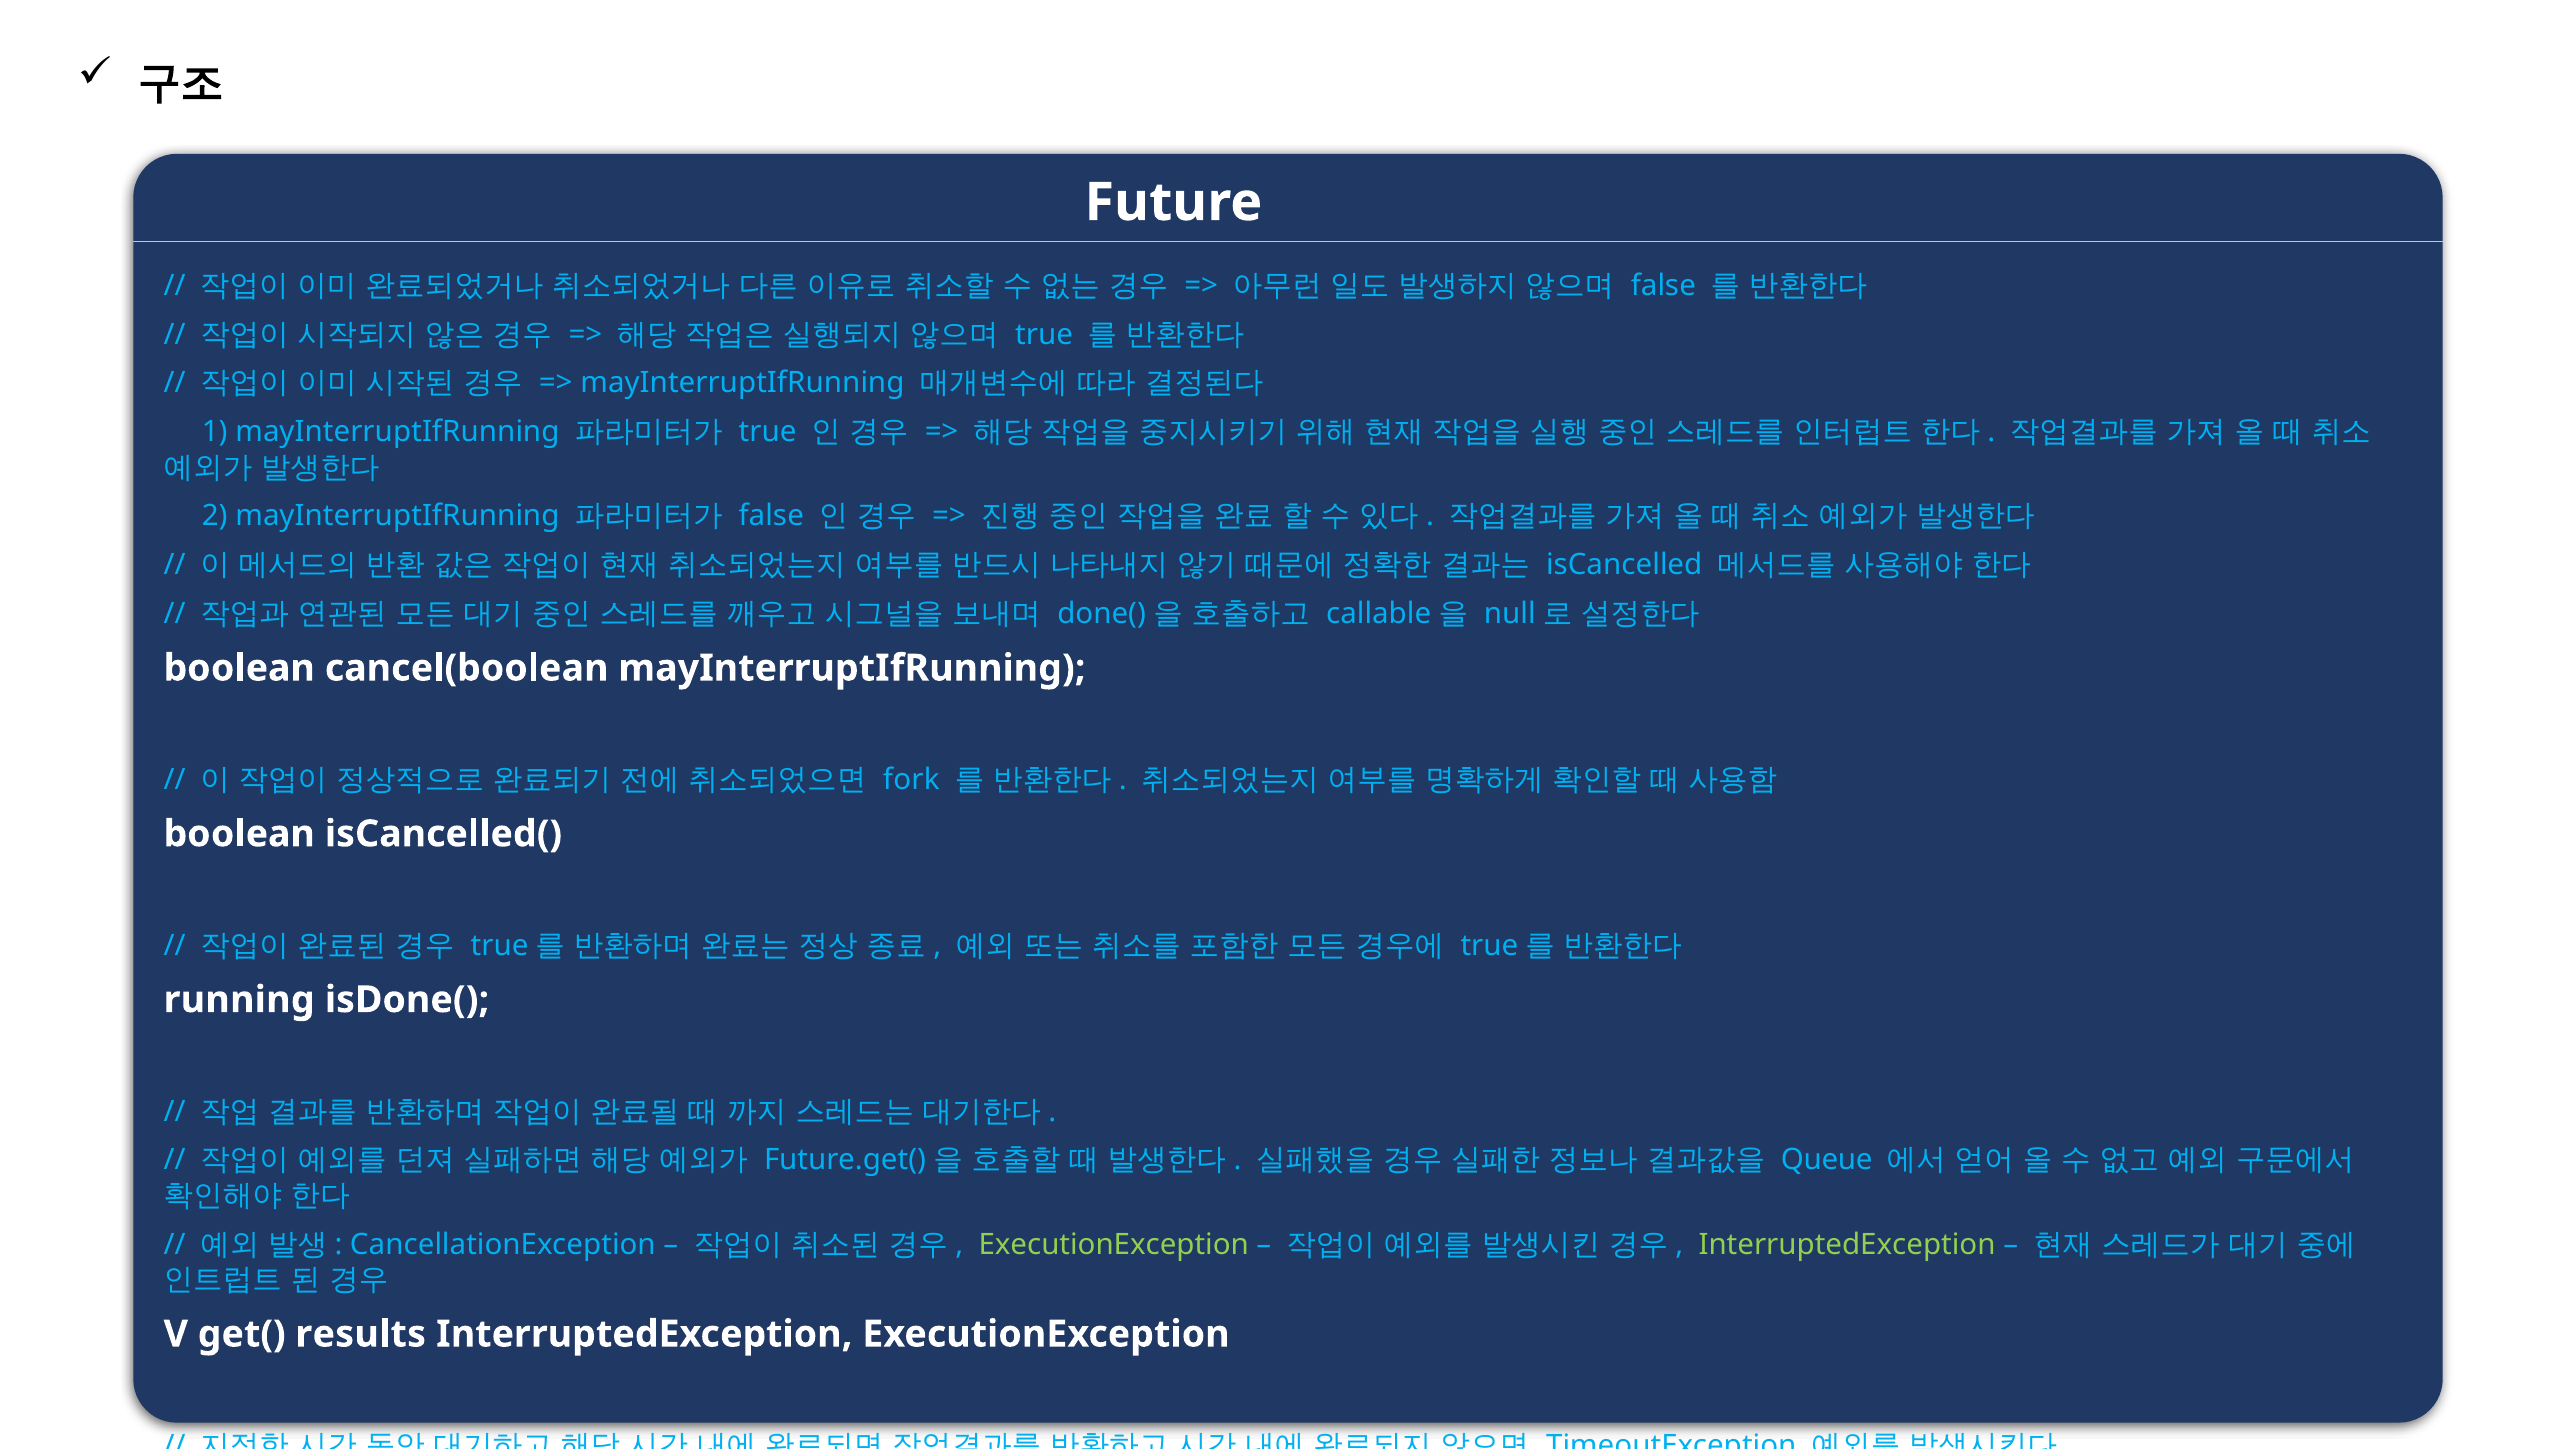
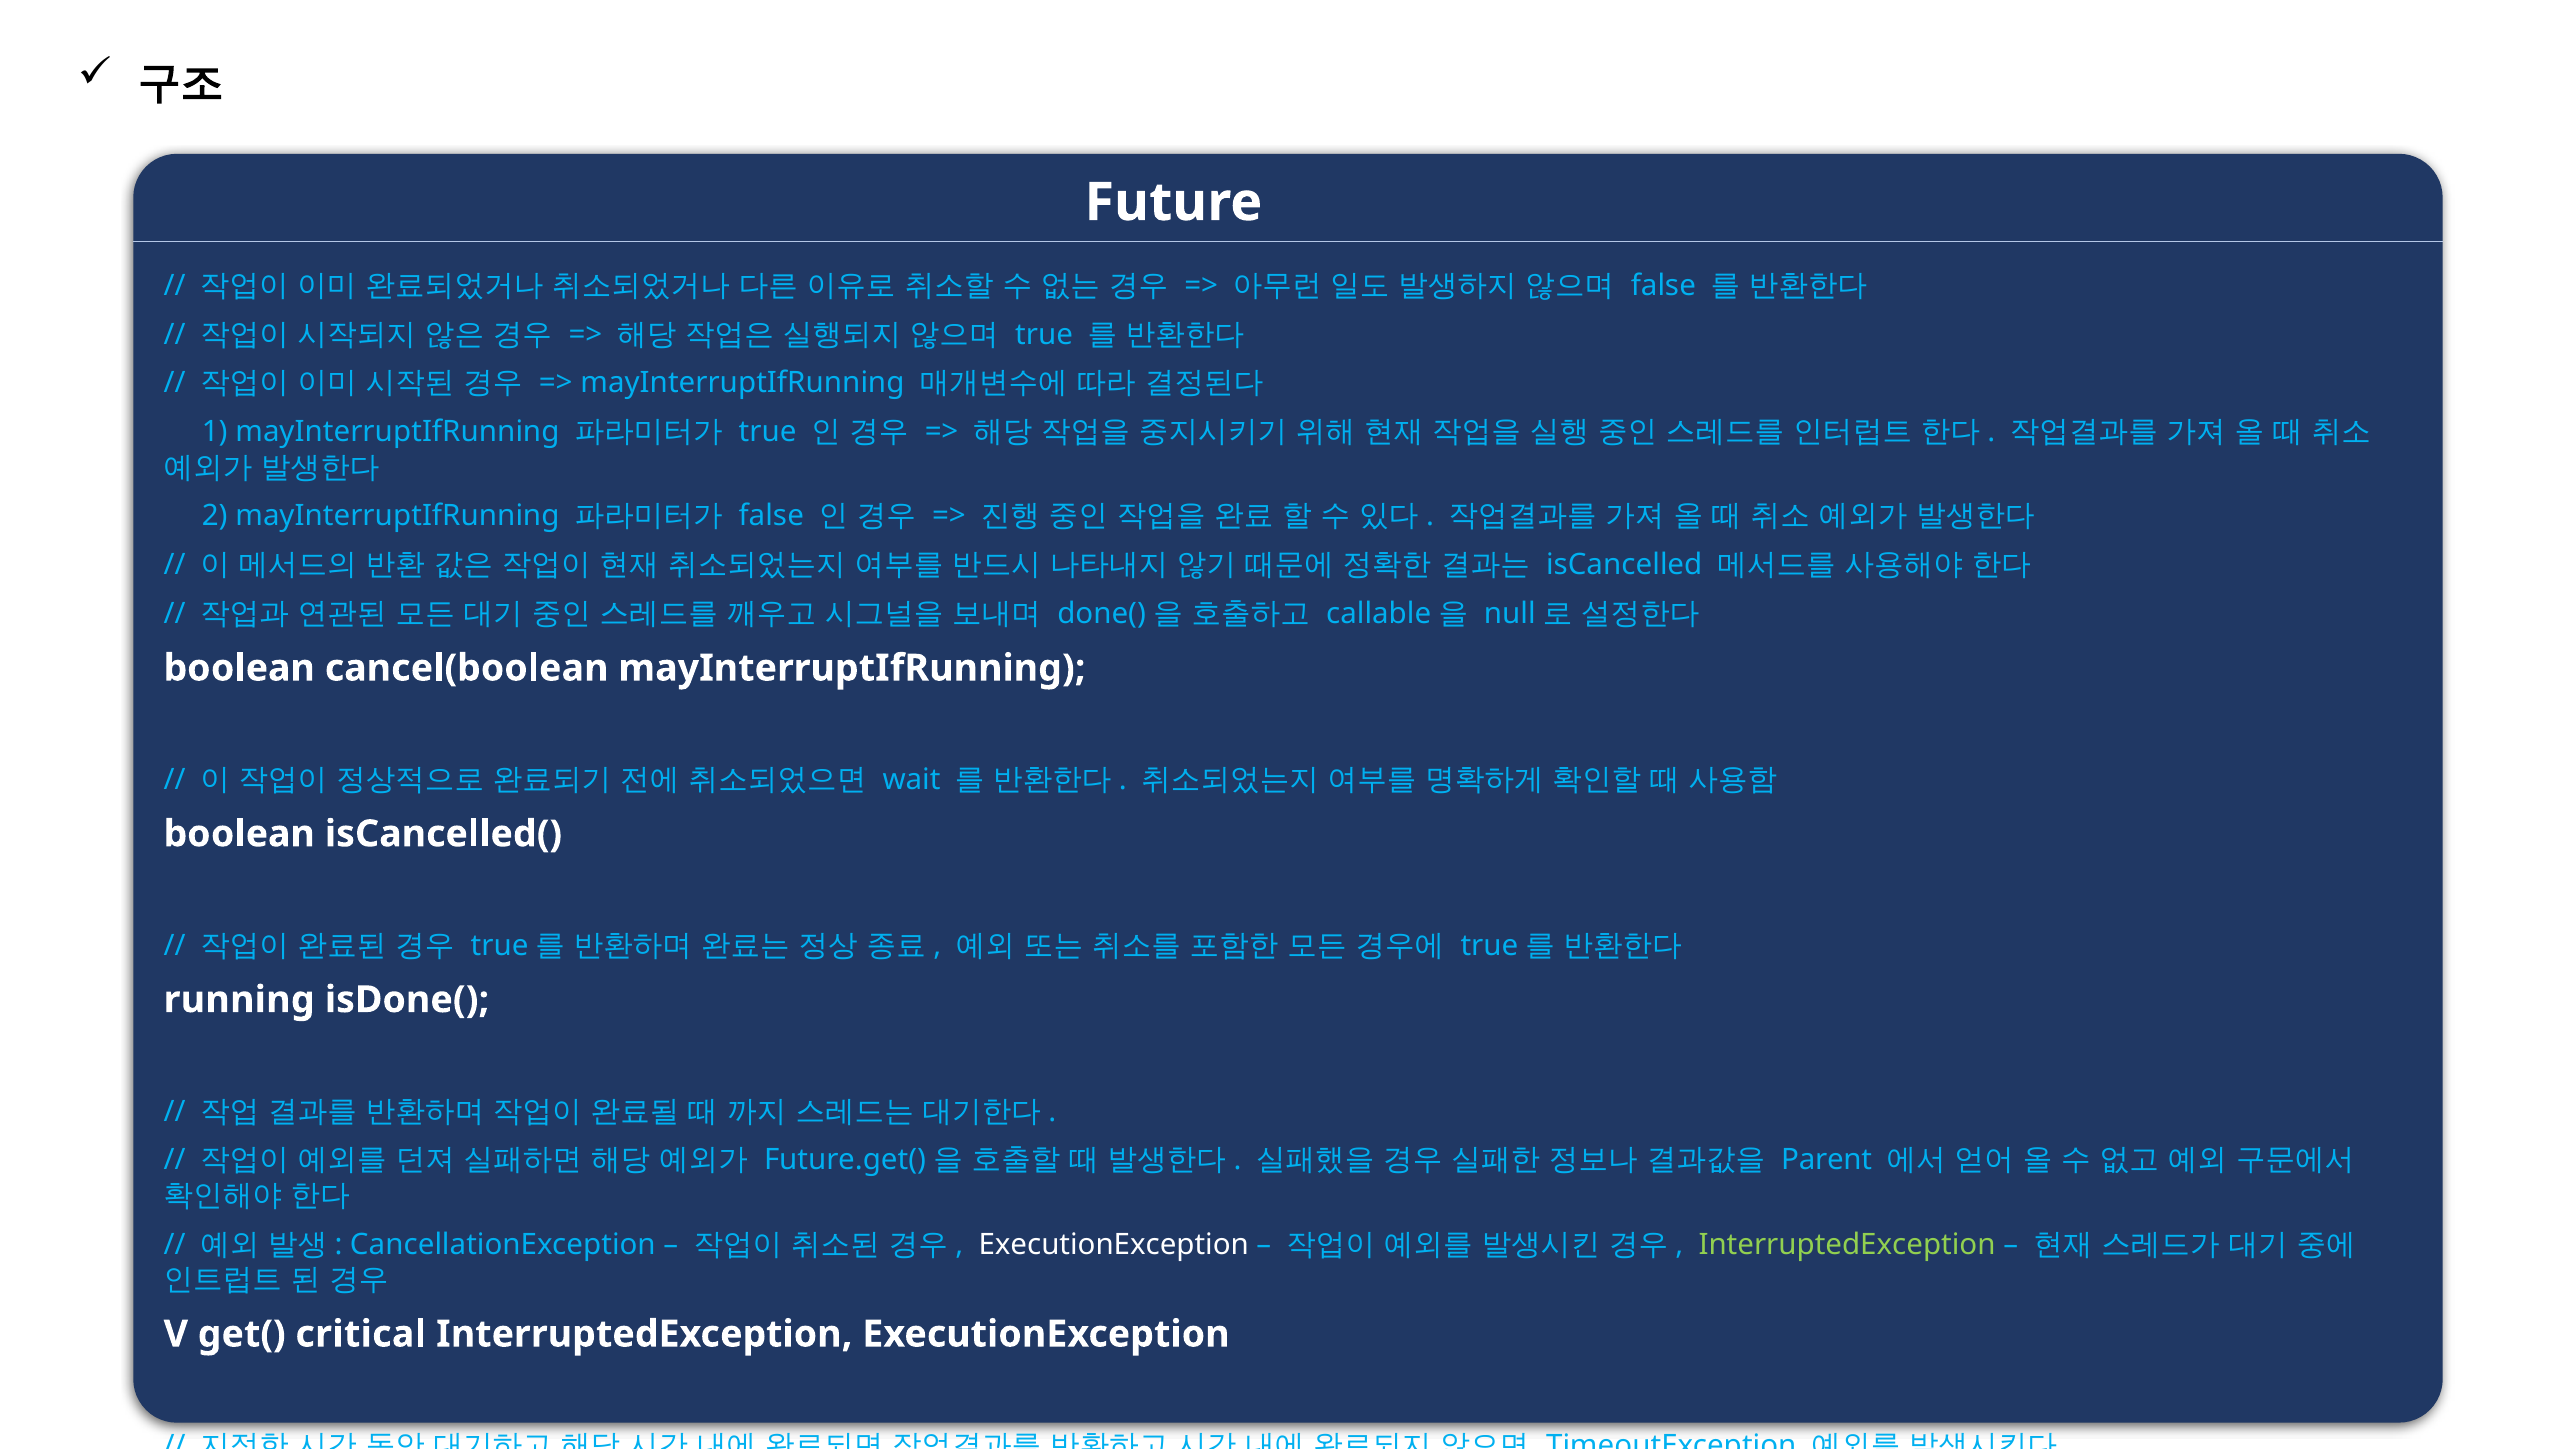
fork: fork -> wait
Queue: Queue -> Parent
ExecutionException at (1114, 1244) colour: light green -> white
results: results -> critical
